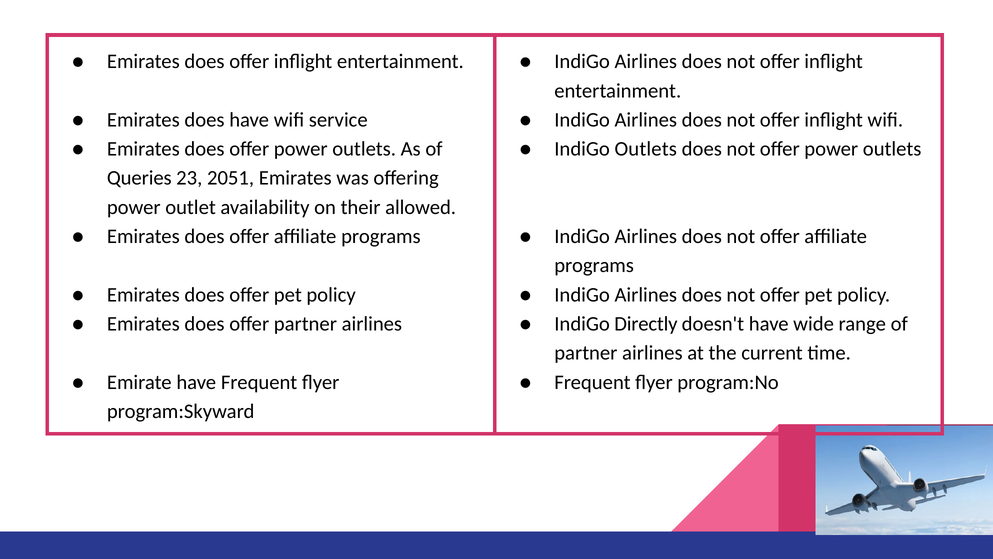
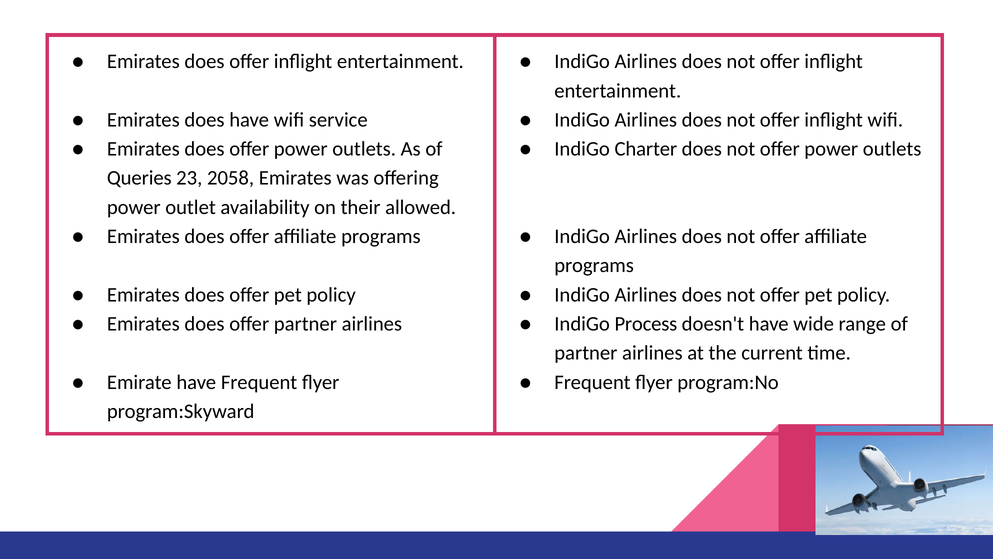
IndiGo Outlets: Outlets -> Charter
2051: 2051 -> 2058
Directly: Directly -> Process
